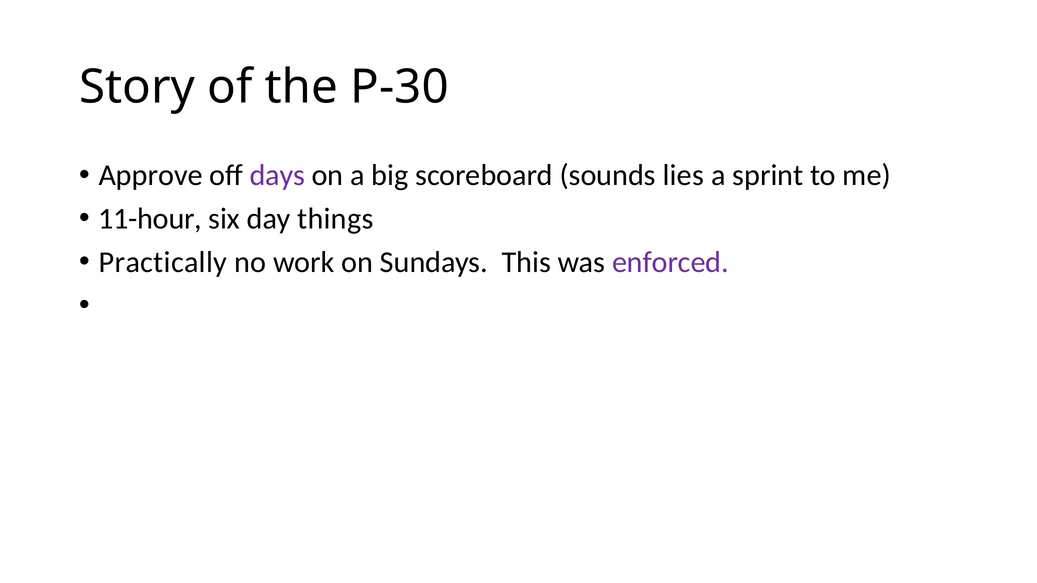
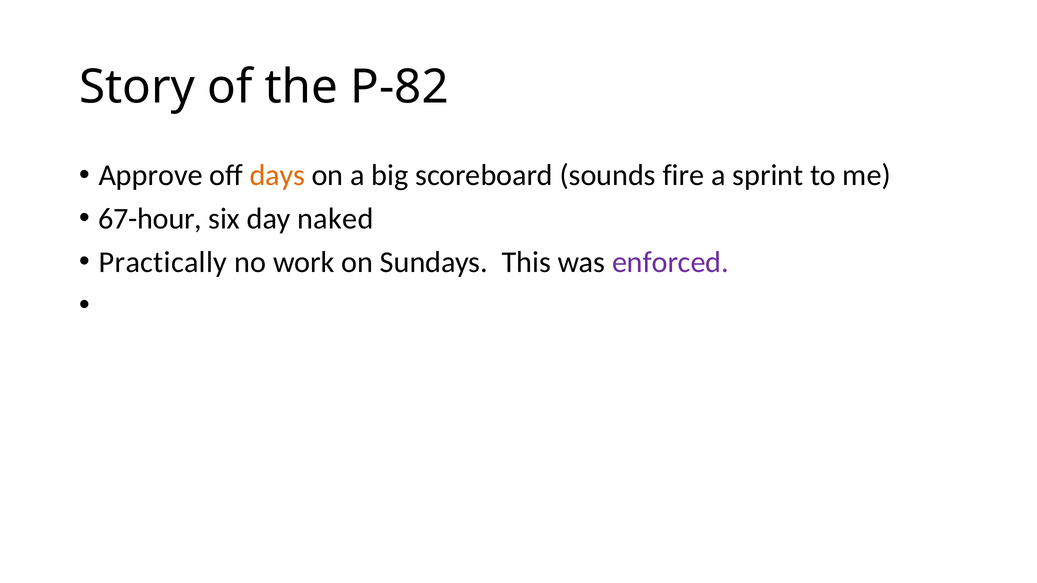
P-30: P-30 -> P-82
days colour: purple -> orange
lies: lies -> fire
11-hour: 11-hour -> 67-hour
things: things -> naked
